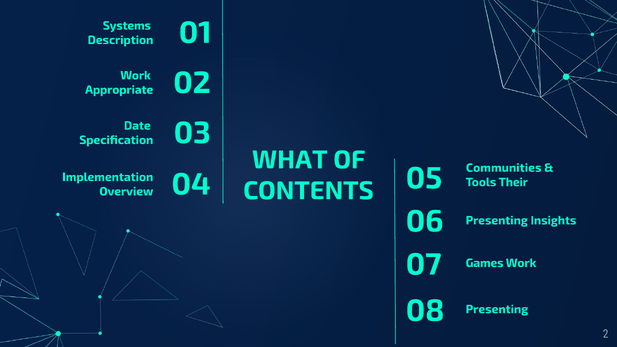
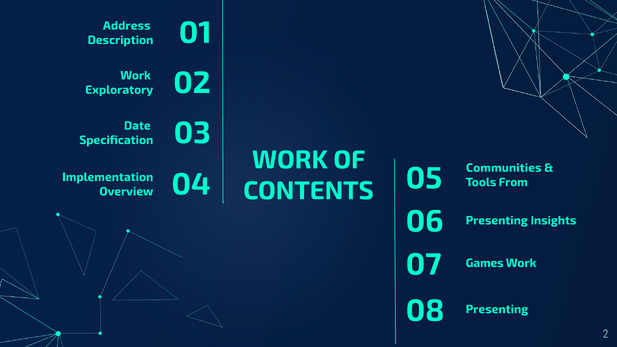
Systems: Systems -> Address
Appropriate: Appropriate -> Exploratory
WHAT at (290, 160): WHAT -> WORK
Their: Their -> From
